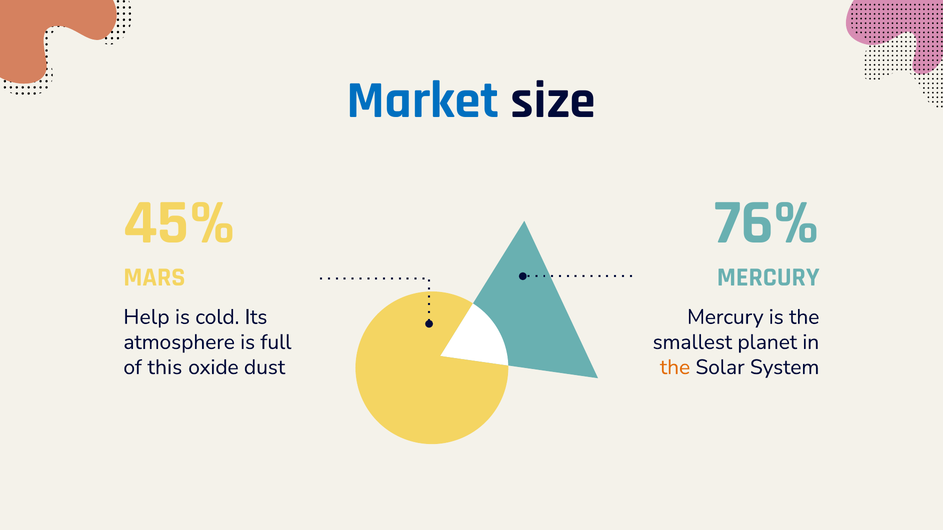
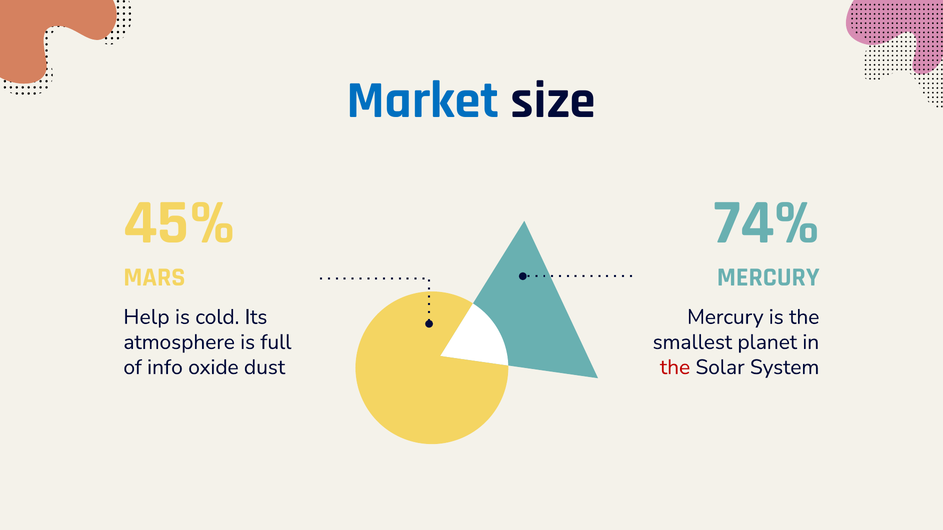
76%: 76% -> 74%
this: this -> info
the at (675, 367) colour: orange -> red
